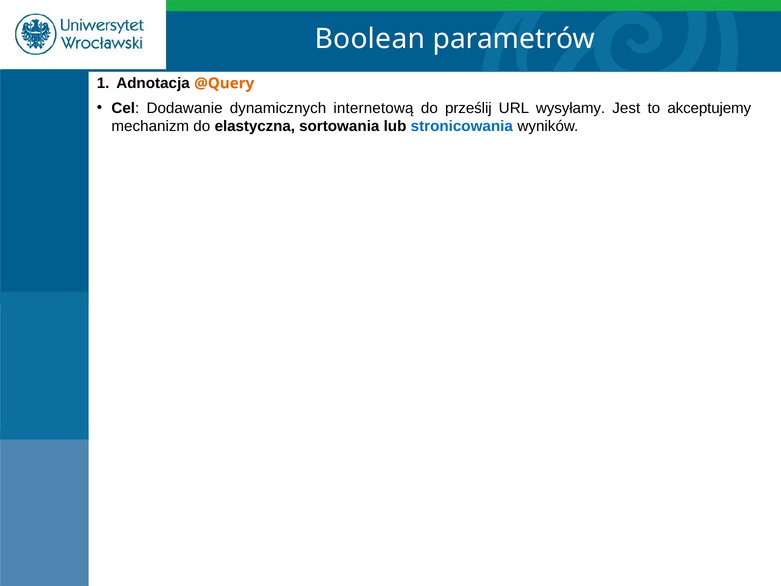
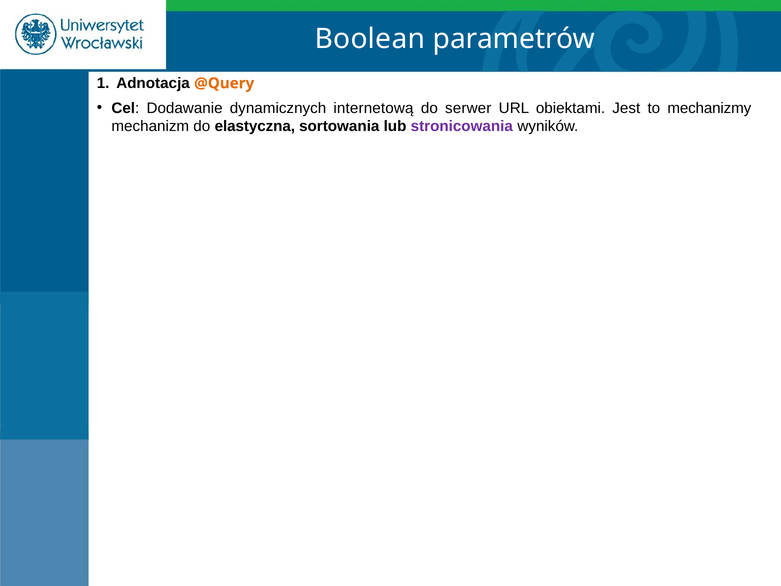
prześlij: prześlij -> serwer
wysyłamy: wysyłamy -> obiektami
akceptujemy: akceptujemy -> mechanizmy
stronicowania colour: blue -> purple
